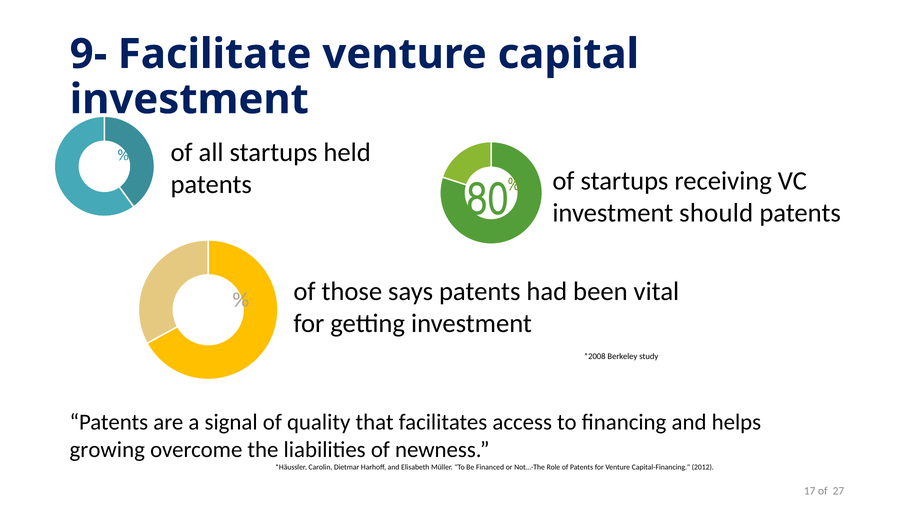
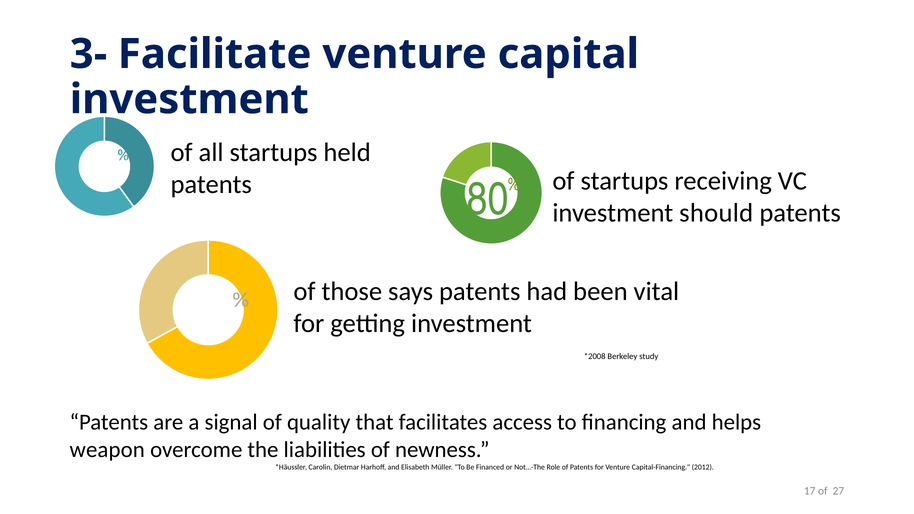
9-: 9- -> 3-
growing: growing -> weapon
